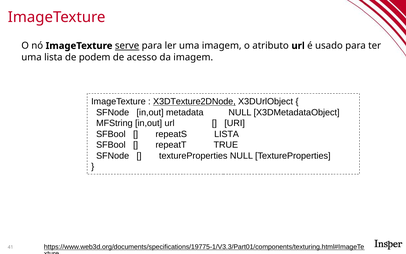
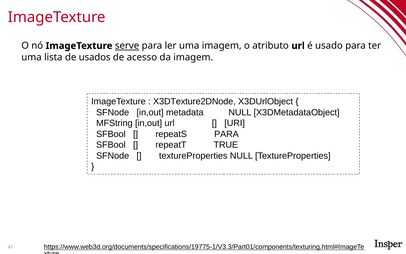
podem: podem -> usados
X3DTexture2DNode underline: present -> none
repeatS LISTA: LISTA -> PARA
